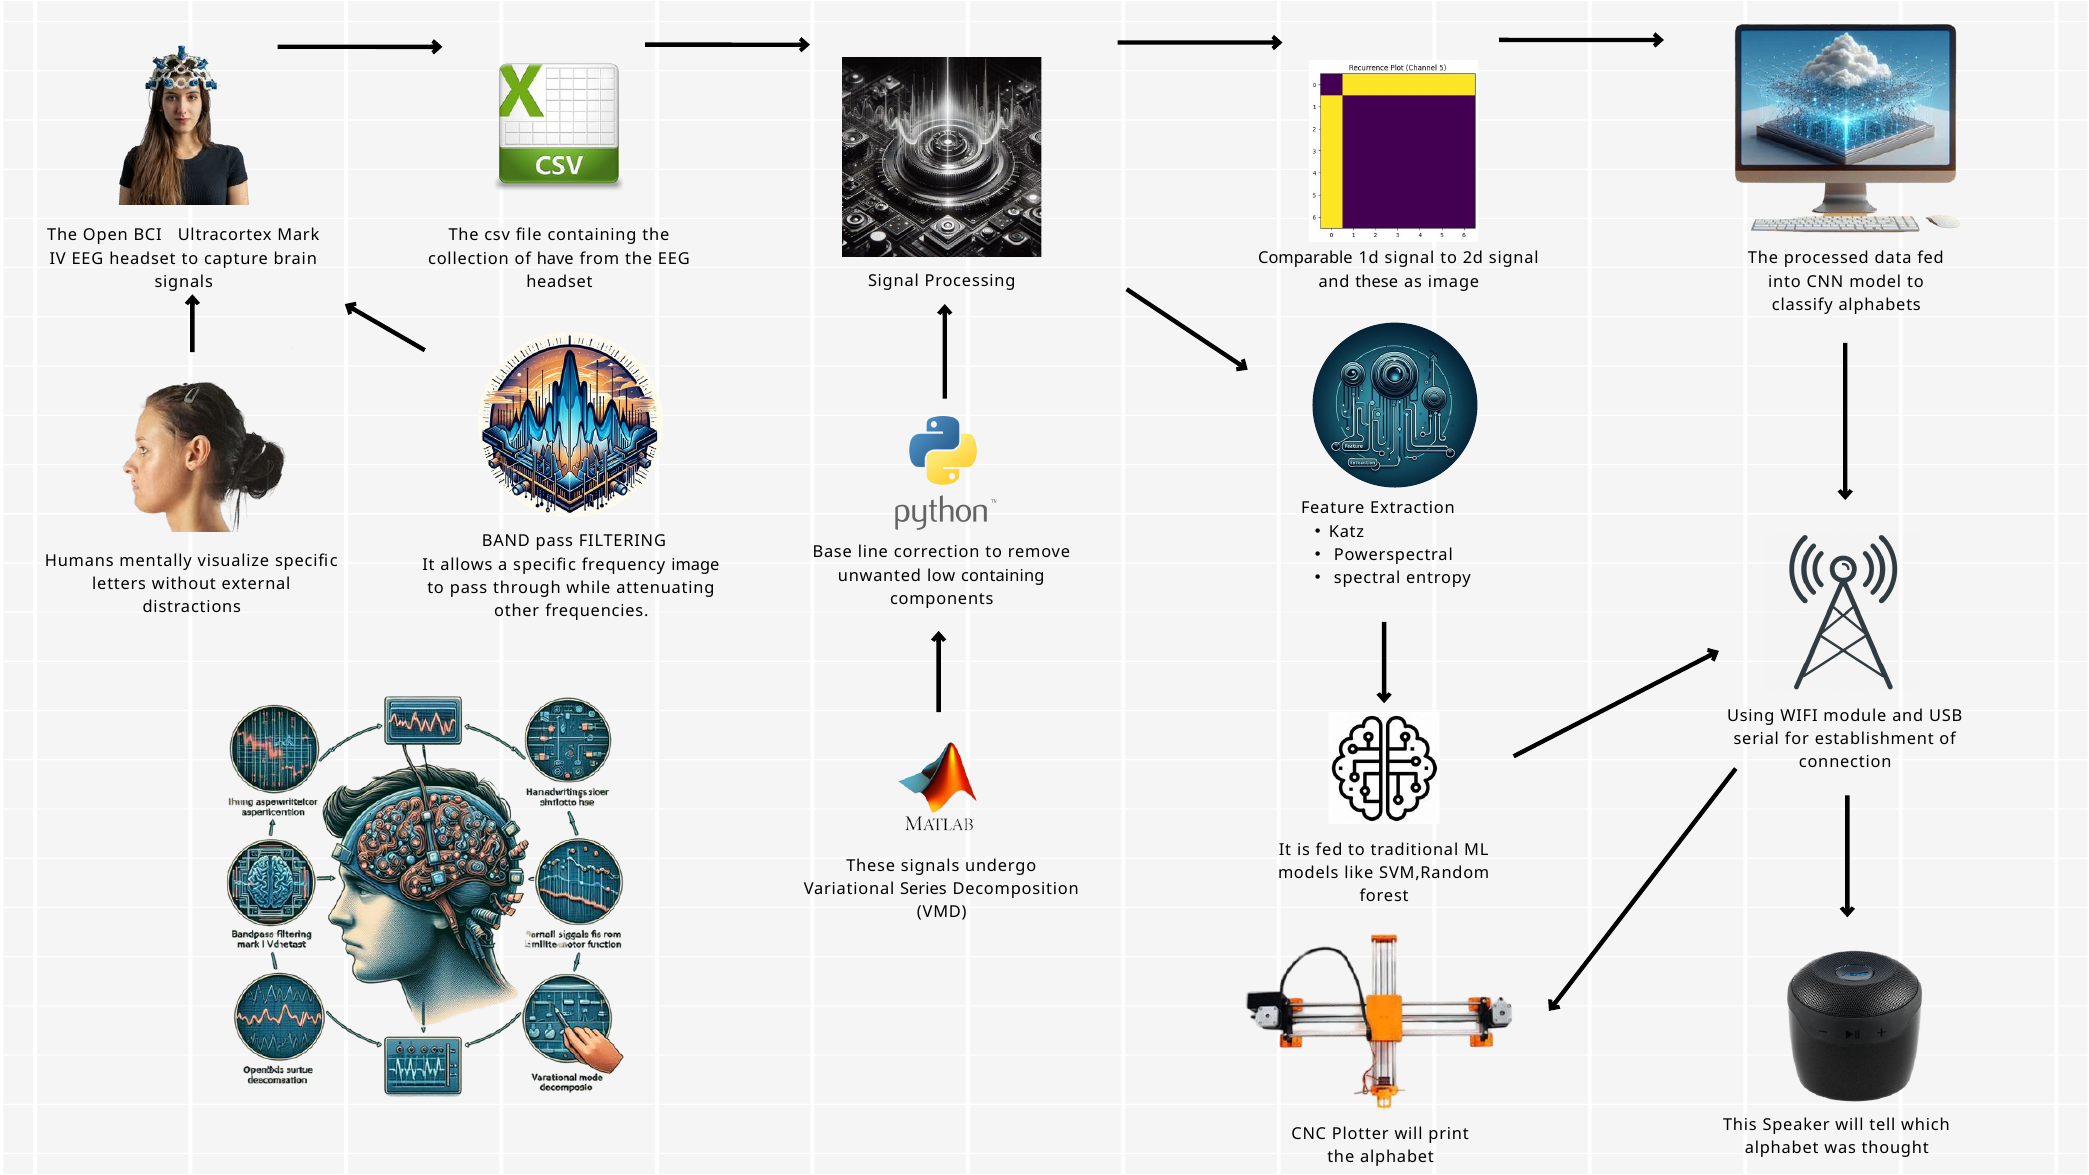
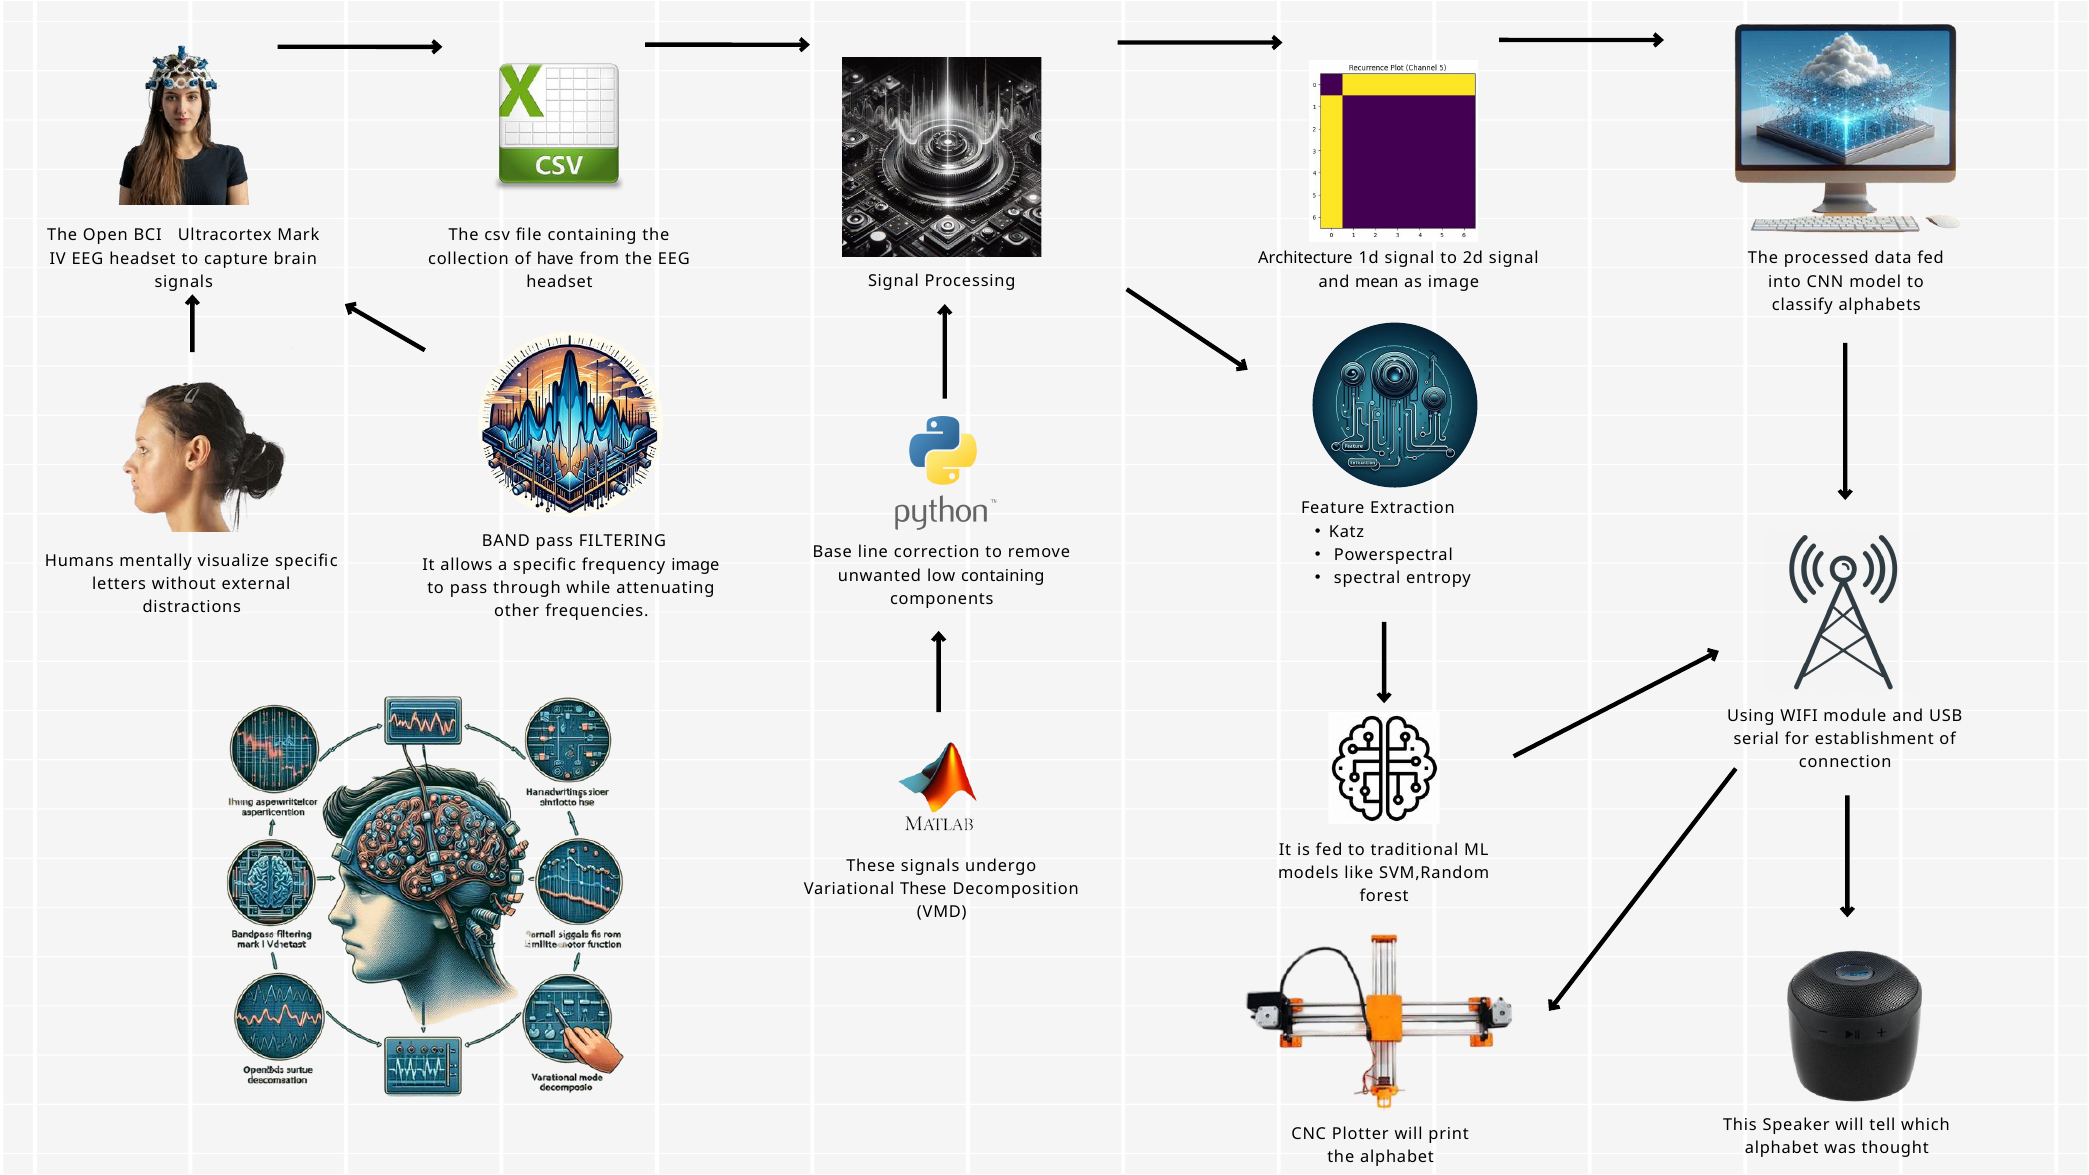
Comparable: Comparable -> Architecture
and these: these -> mean
Variational Series: Series -> These
